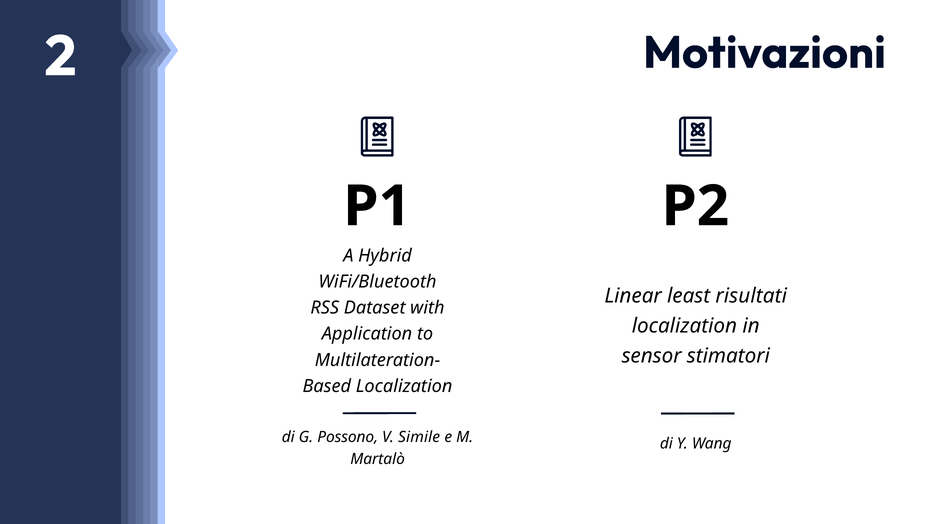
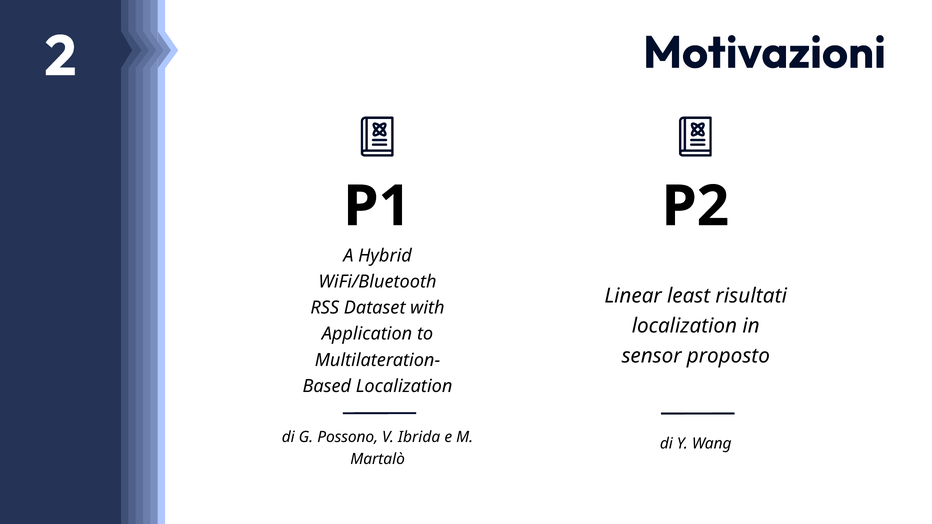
stimatori: stimatori -> proposto
Simile: Simile -> Ibrida
